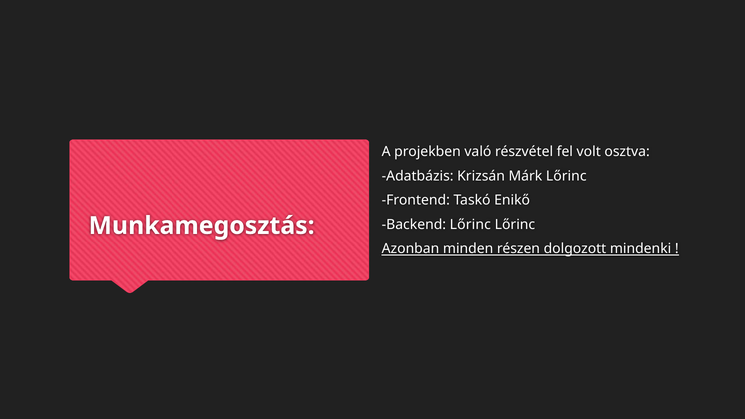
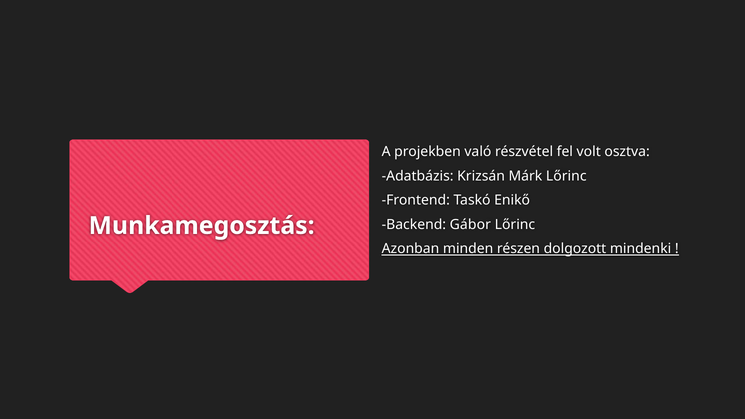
Backend Lőrinc: Lőrinc -> Gábor
